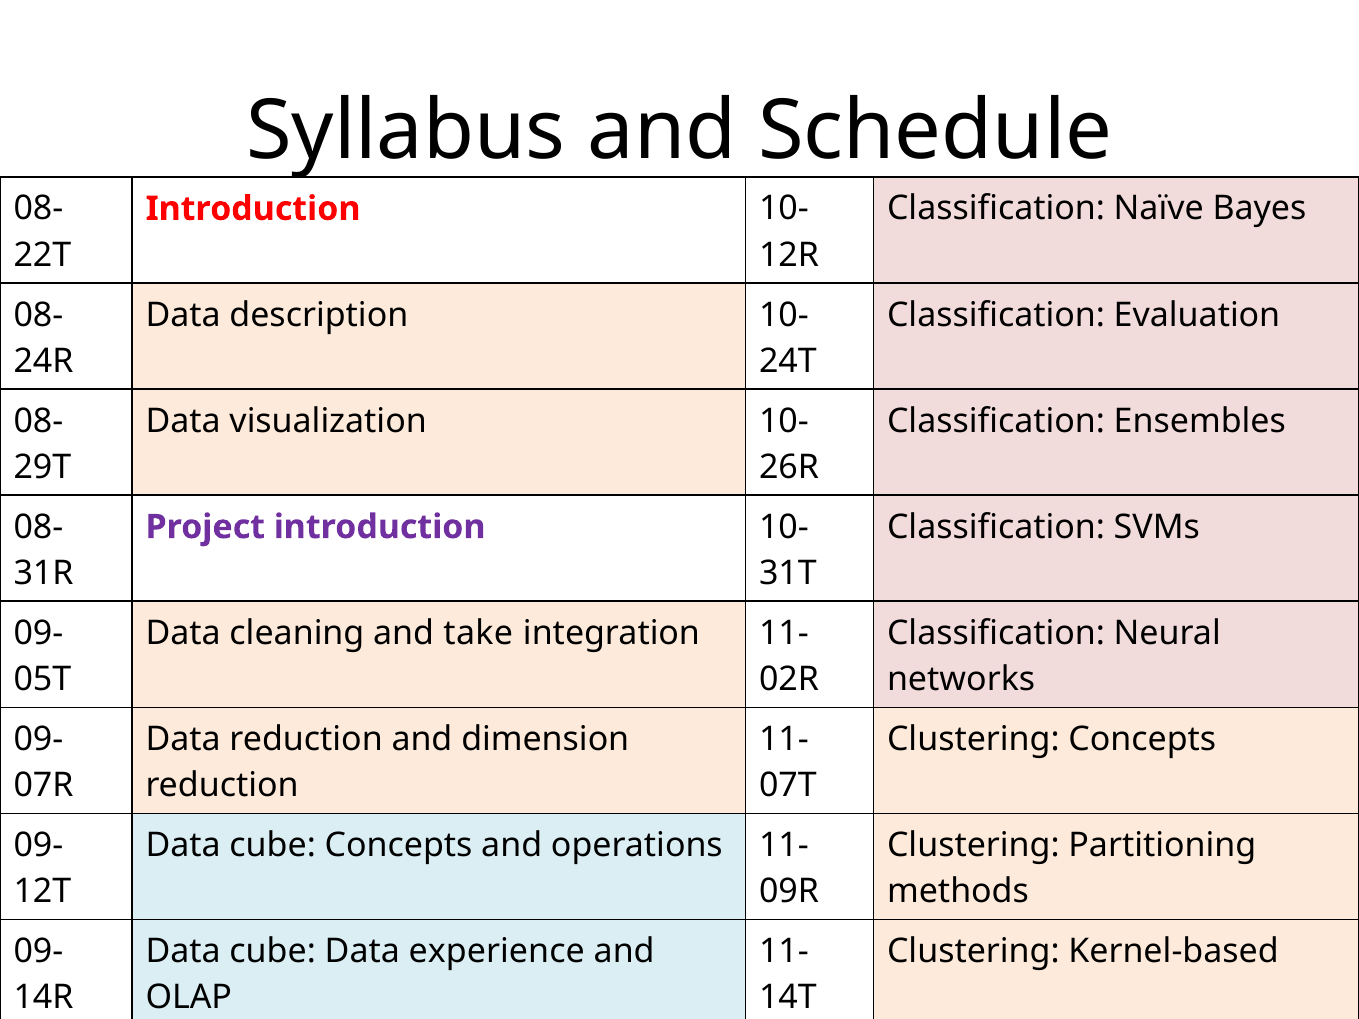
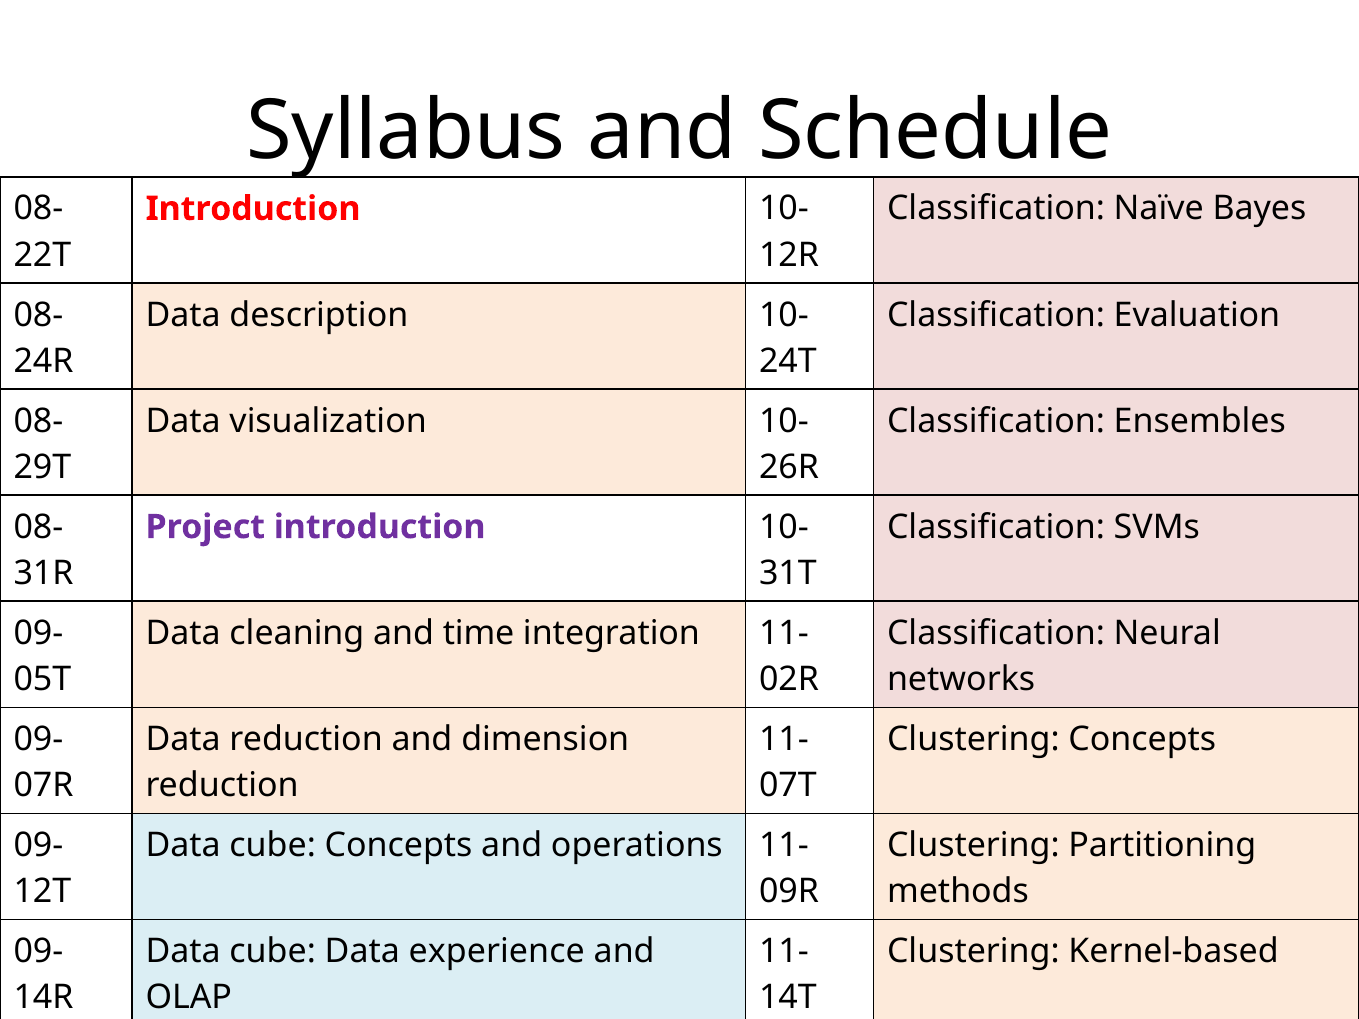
take: take -> time
